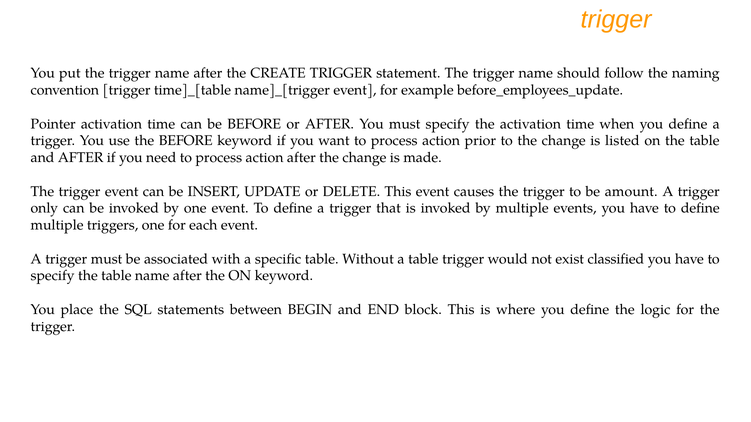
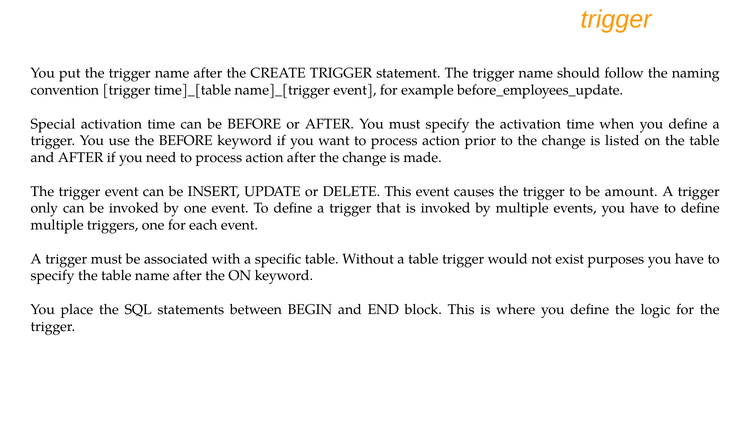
Pointer: Pointer -> Special
classified: classified -> purposes
